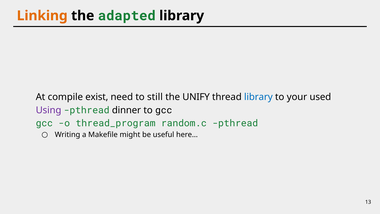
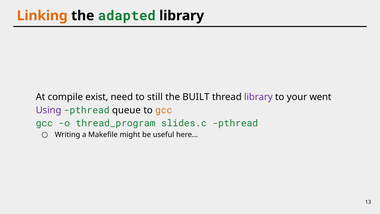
UNIFY: UNIFY -> BUILT
library at (258, 97) colour: blue -> purple
used: used -> went
dinner: dinner -> queue
gcc at (164, 110) colour: black -> orange
random.c: random.c -> slides.c
